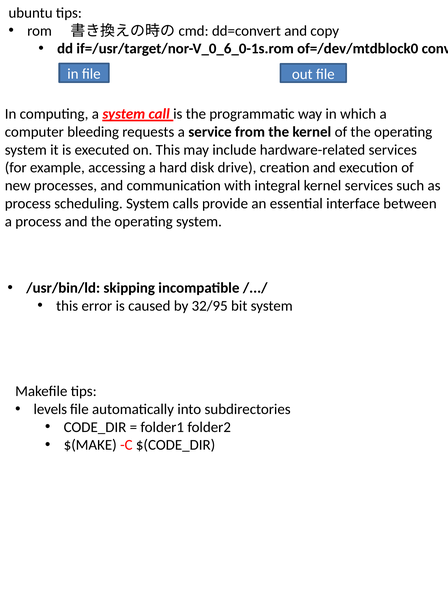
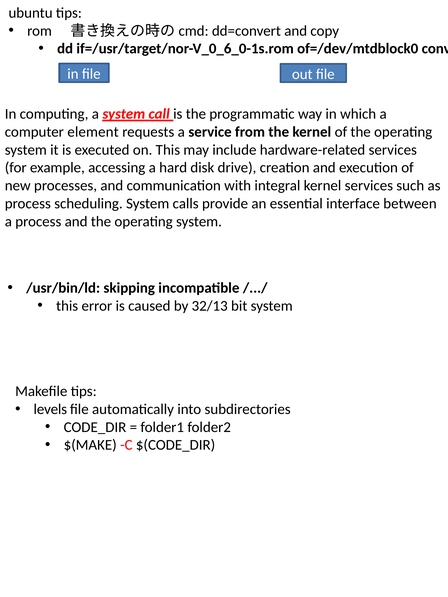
bleeding: bleeding -> element
32/95: 32/95 -> 32/13
